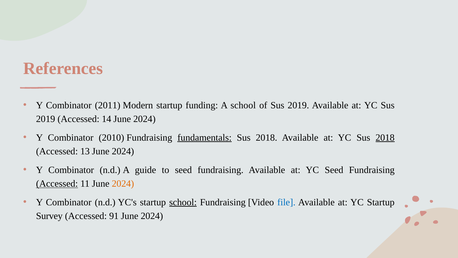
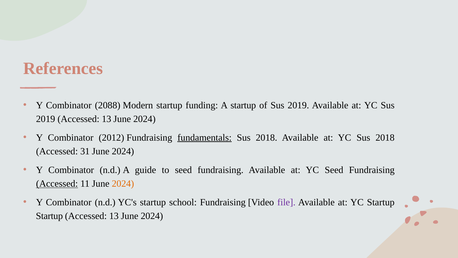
2011: 2011 -> 2088
A school: school -> startup
2019 Accessed 14: 14 -> 13
2010: 2010 -> 2012
2018 at (385, 137) underline: present -> none
13: 13 -> 31
school at (183, 202) underline: present -> none
file colour: blue -> purple
Survey at (49, 216): Survey -> Startup
91 at (114, 216): 91 -> 13
